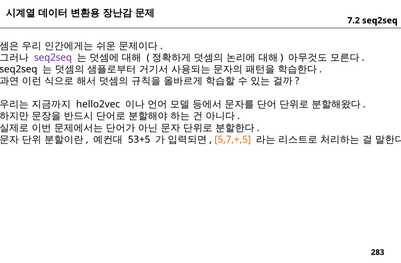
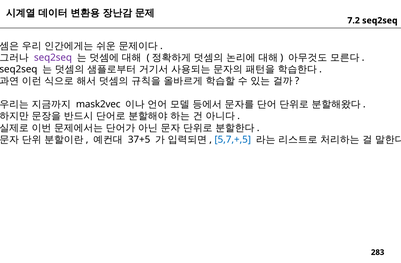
hello2vec: hello2vec -> mask2vec
53+5: 53+5 -> 37+5
5,7,+,5 colour: orange -> blue
